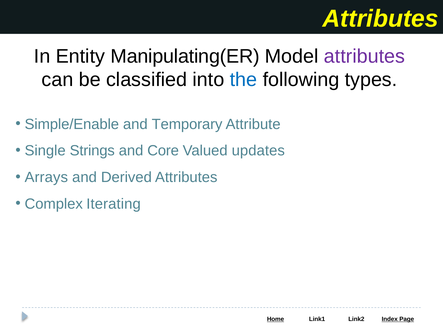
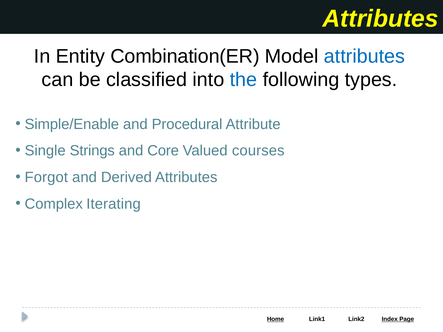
Manipulating(ER: Manipulating(ER -> Combination(ER
attributes at (364, 56) colour: purple -> blue
Temporary: Temporary -> Procedural
updates: updates -> courses
Arrays: Arrays -> Forgot
